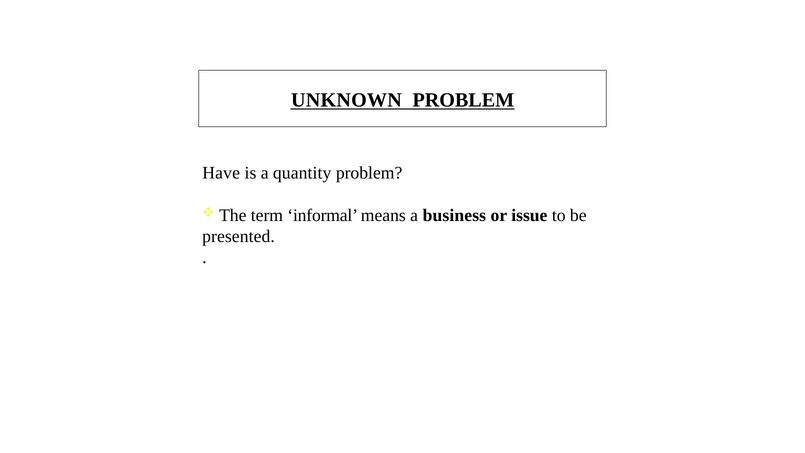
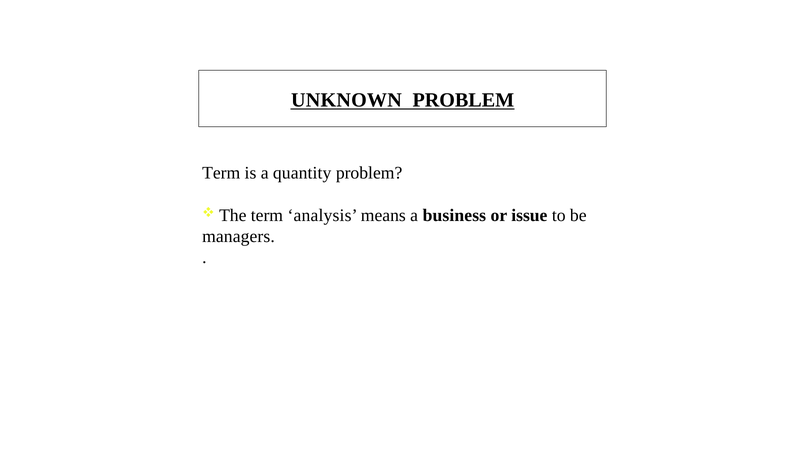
Have at (221, 173): Have -> Term
informal: informal -> analysis
presented: presented -> managers
